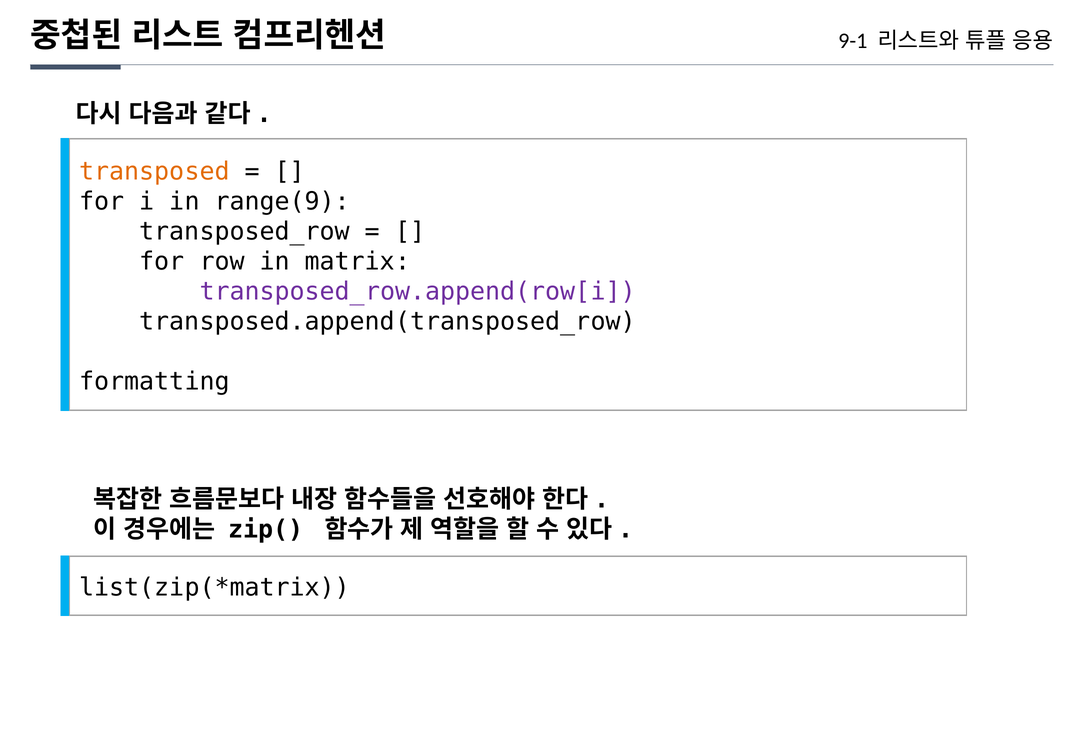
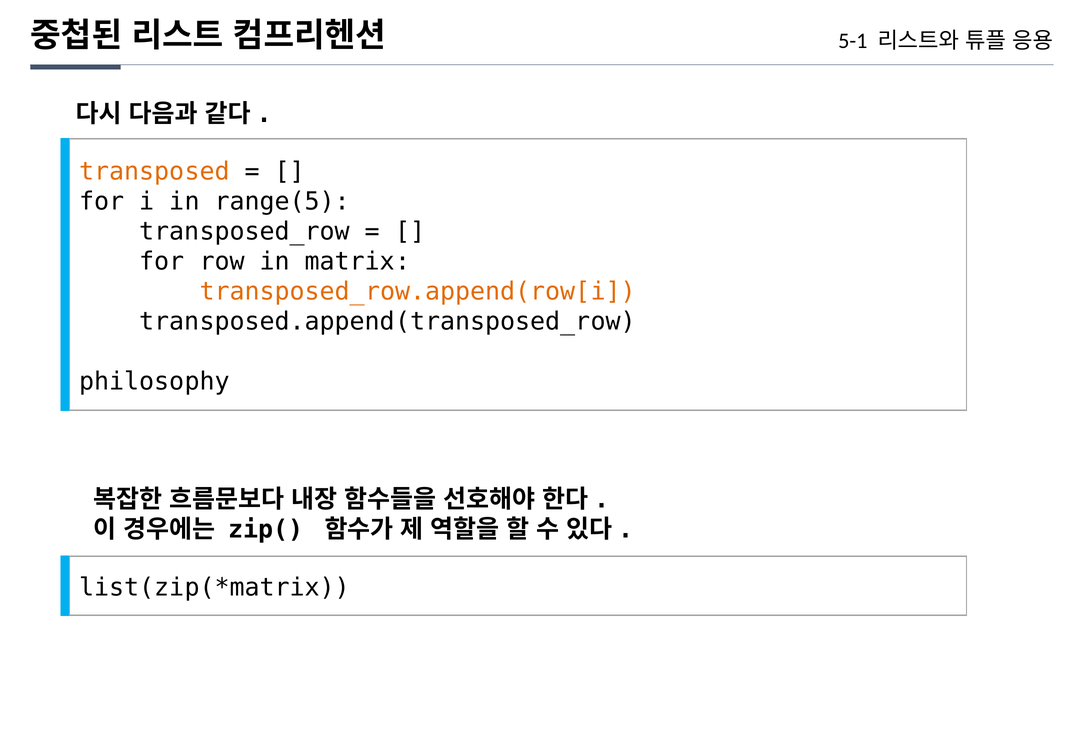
9-1: 9-1 -> 5-1
range(9: range(9 -> range(5
transposed_row.append(row[i colour: purple -> orange
formatting: formatting -> philosophy
